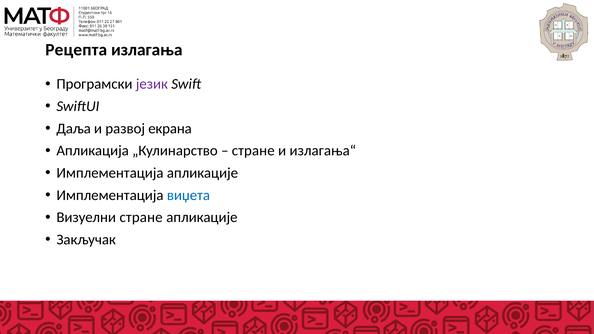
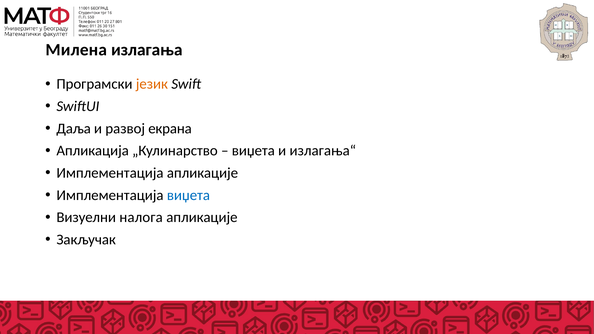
Рецепта: Рецепта -> Милена
језик colour: purple -> orange
стране at (253, 151): стране -> виџета
Визуелни стране: стране -> налога
